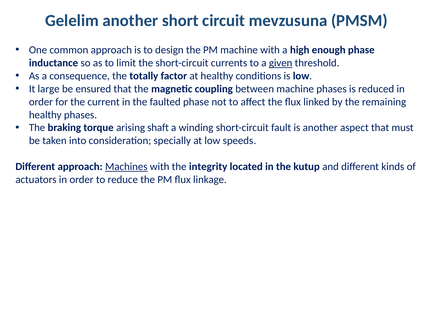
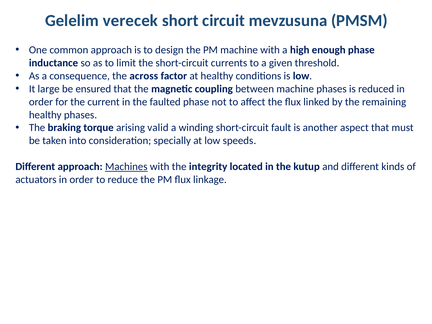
Gelelim another: another -> verecek
given underline: present -> none
totally: totally -> across
shaft: shaft -> valid
